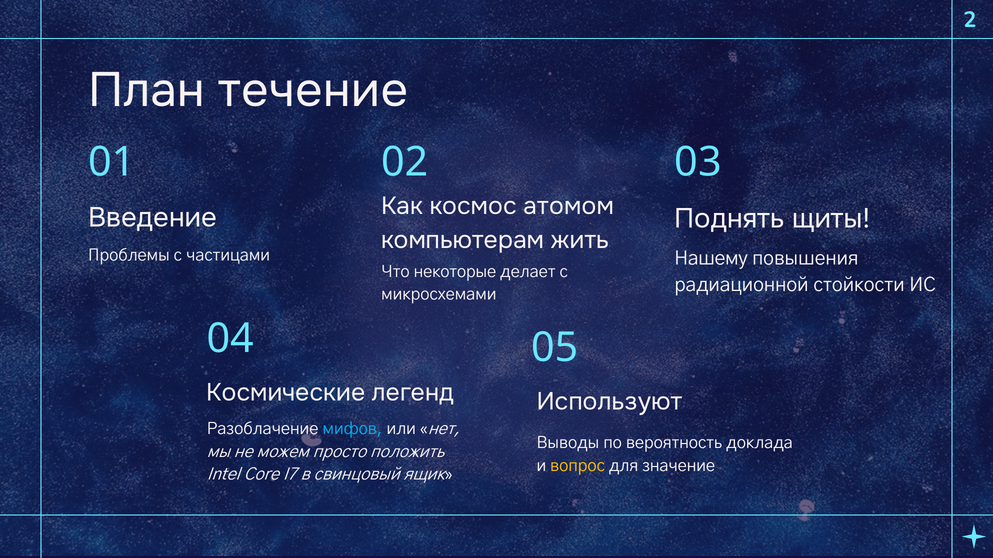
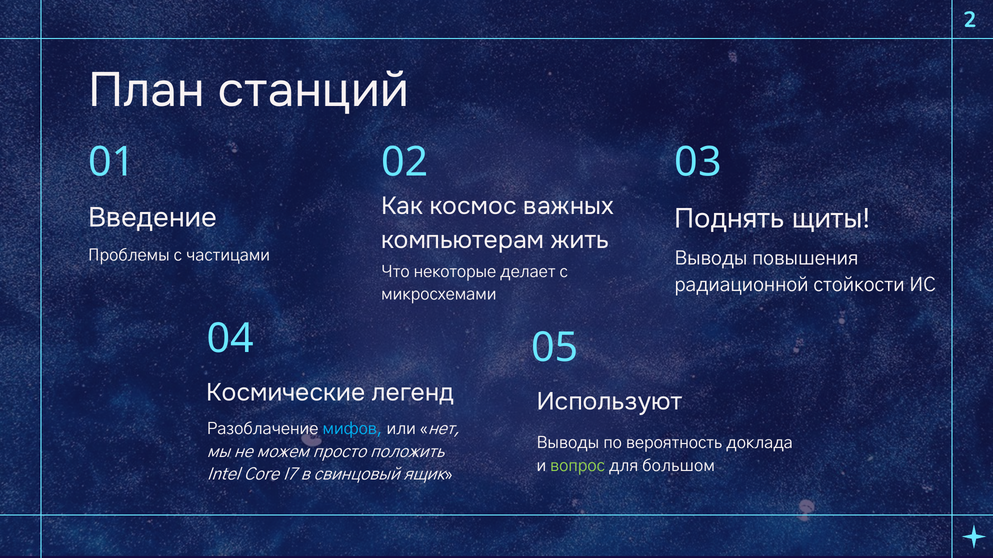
течение: течение -> станций
атомом: атомом -> важных
Нашему at (711, 259): Нашему -> Выводы
вопрос colour: yellow -> light green
значение: значение -> большом
